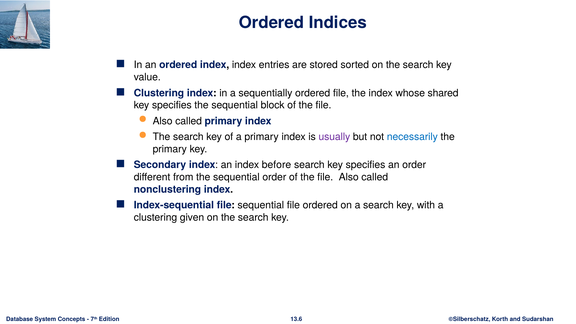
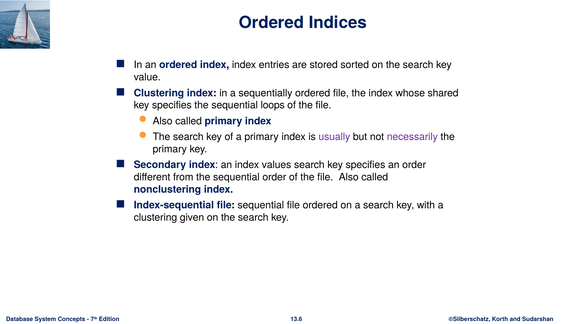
block: block -> loops
necessarily colour: blue -> purple
before: before -> values
